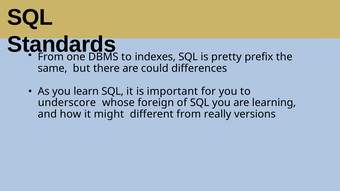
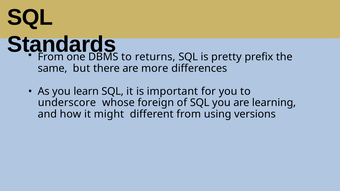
indexes: indexes -> returns
could: could -> more
really: really -> using
